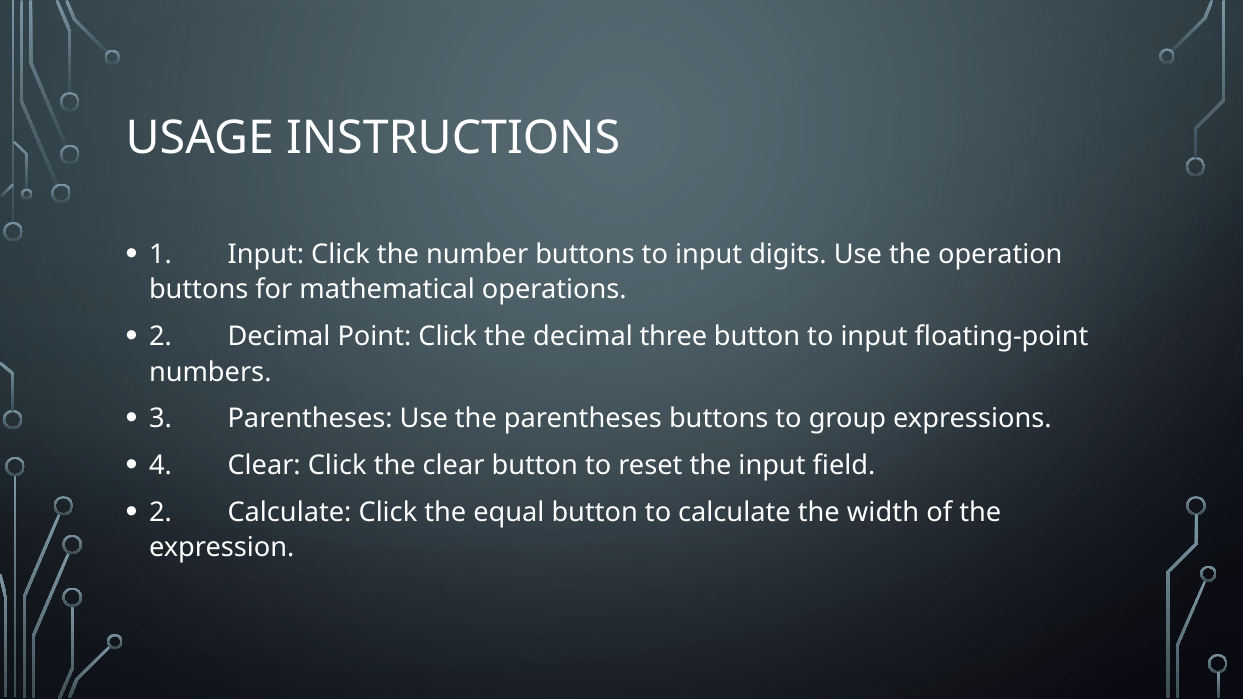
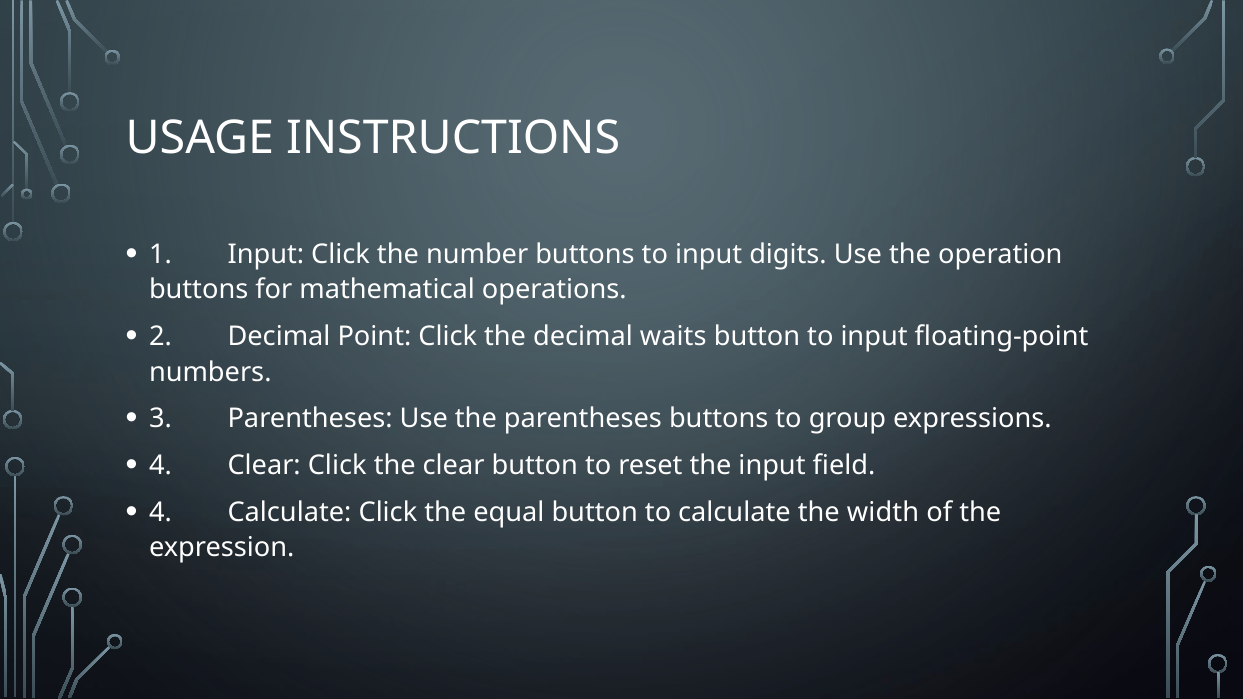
three: three -> waits
2 at (160, 513): 2 -> 4
